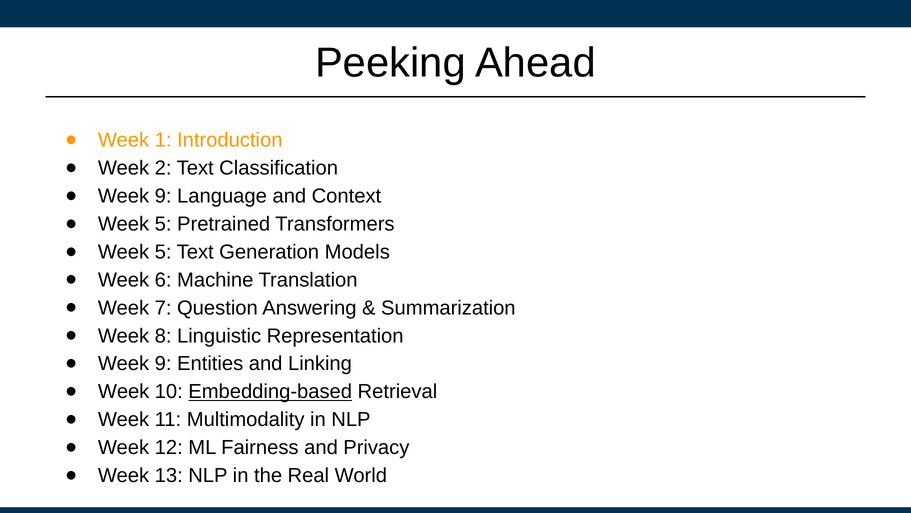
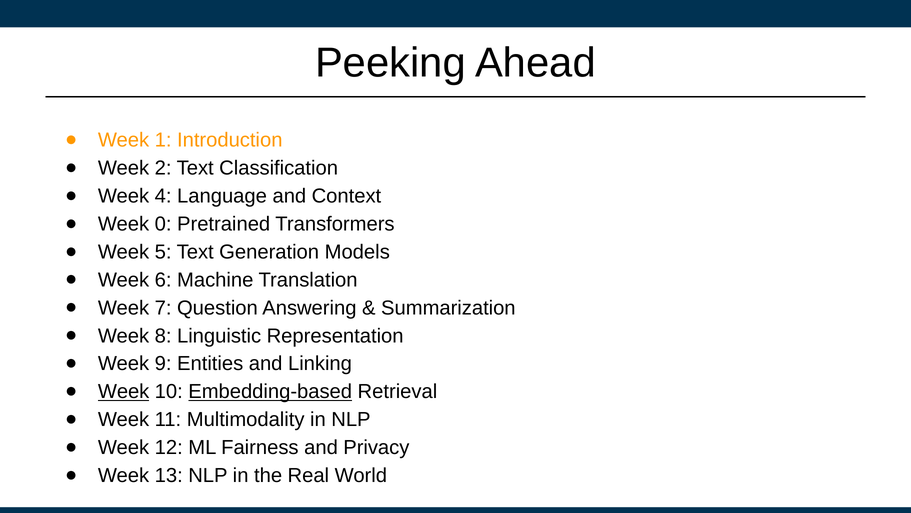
9 at (163, 196): 9 -> 4
5 at (163, 224): 5 -> 0
Week at (124, 391) underline: none -> present
